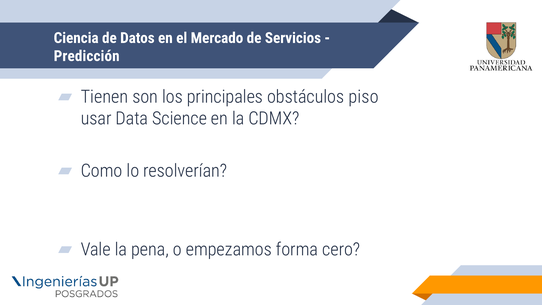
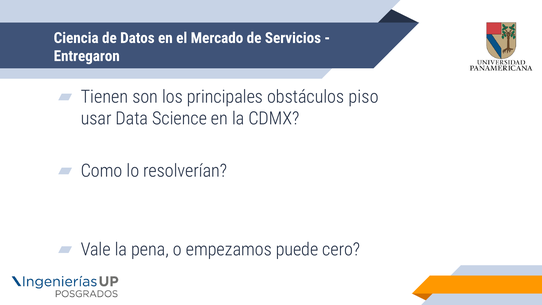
Predicción: Predicción -> Entregaron
forma: forma -> puede
